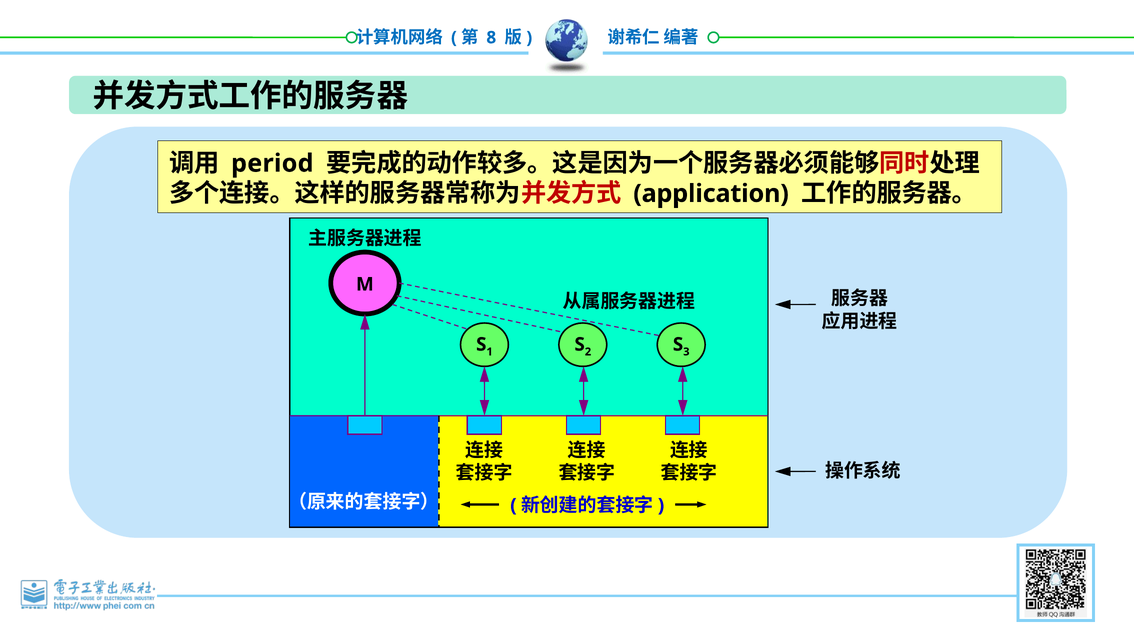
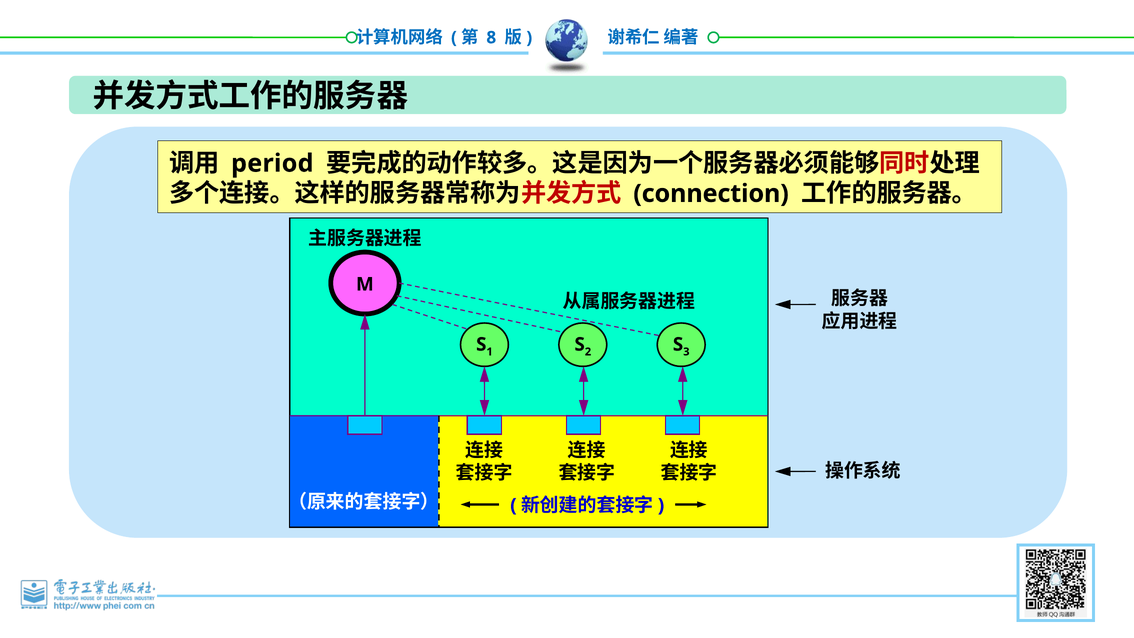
application: application -> connection
